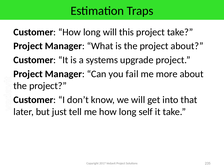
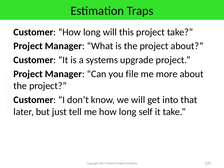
fail: fail -> file
